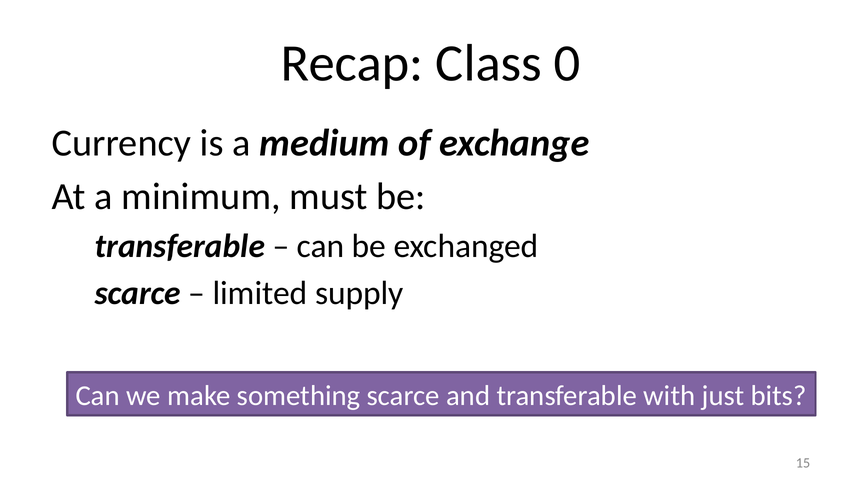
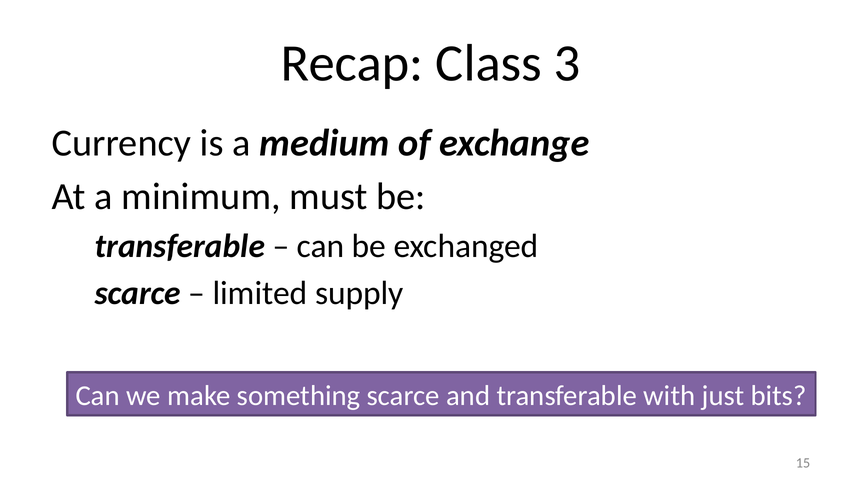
0: 0 -> 3
